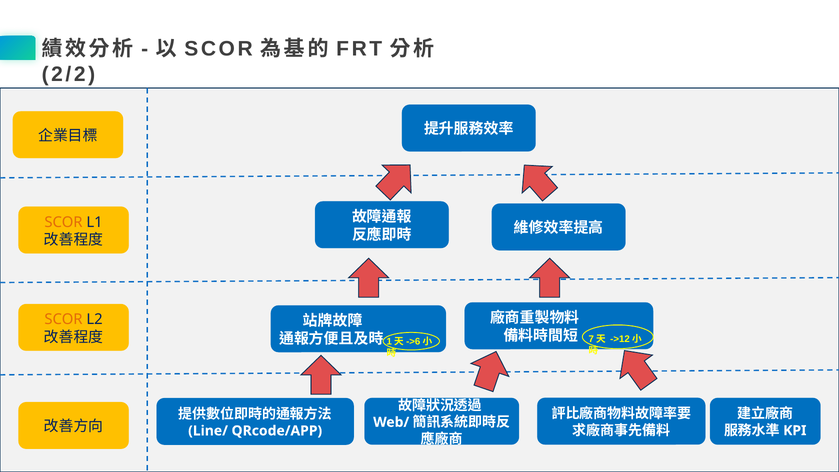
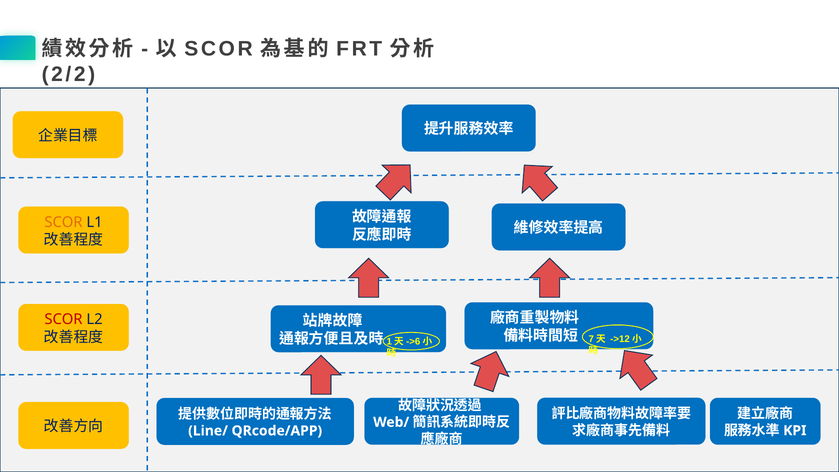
SCOR at (64, 319) colour: orange -> red
